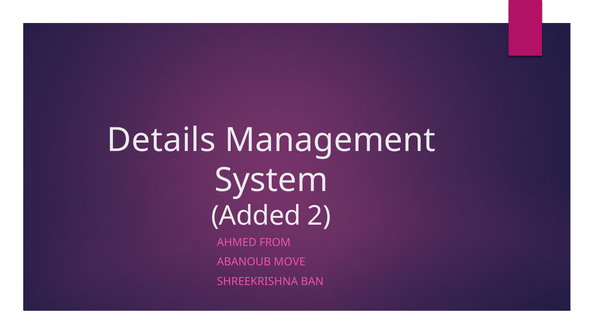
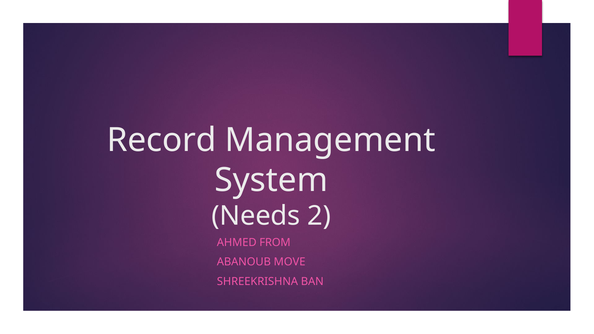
Details: Details -> Record
Added: Added -> Needs
